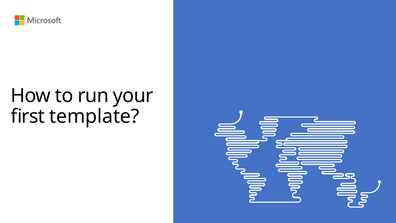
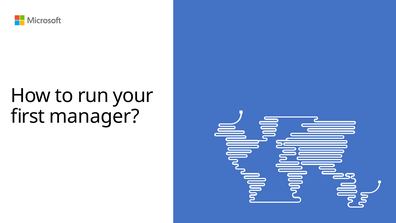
template: template -> manager
